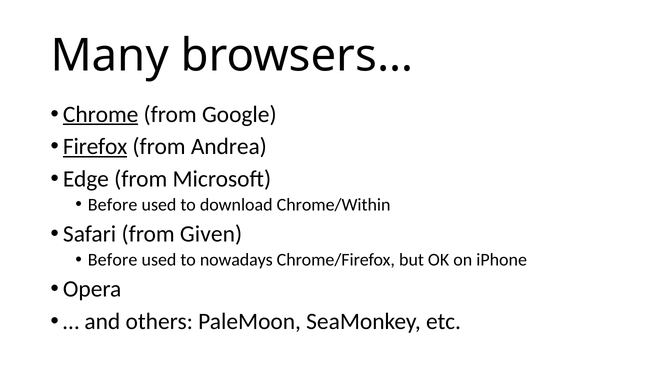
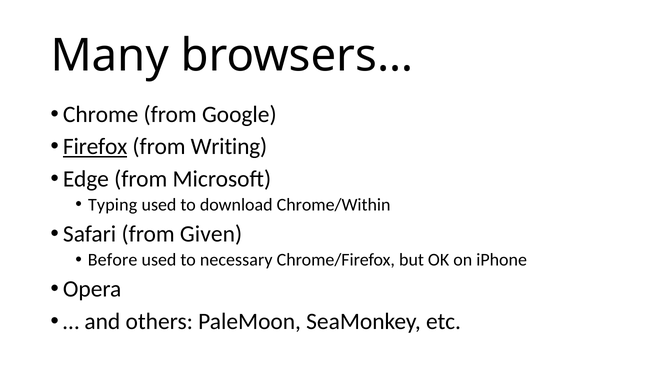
Chrome underline: present -> none
Andrea: Andrea -> Writing
Before at (113, 205): Before -> Typing
nowadays: nowadays -> necessary
